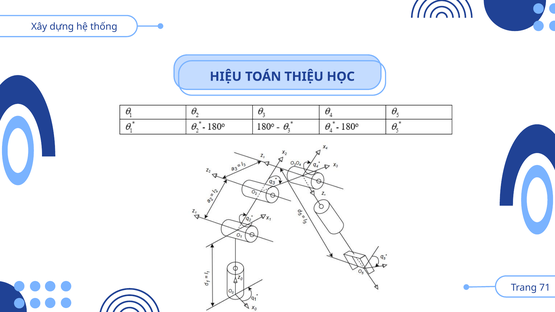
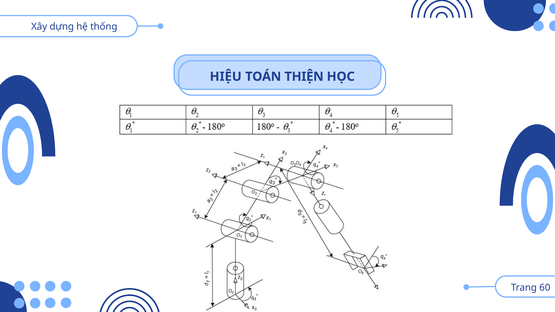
THIỆU: THIỆU -> THIỆN
71: 71 -> 60
